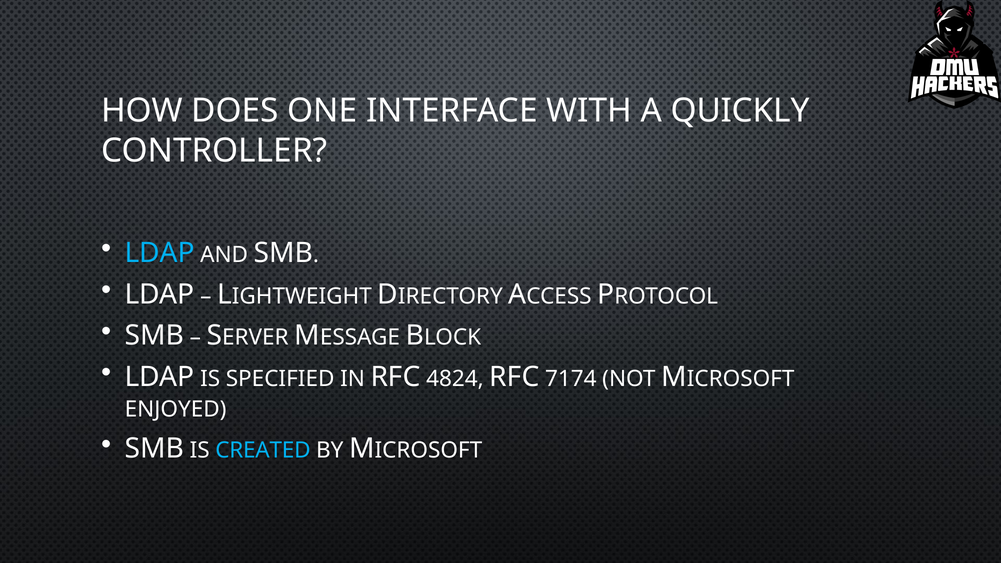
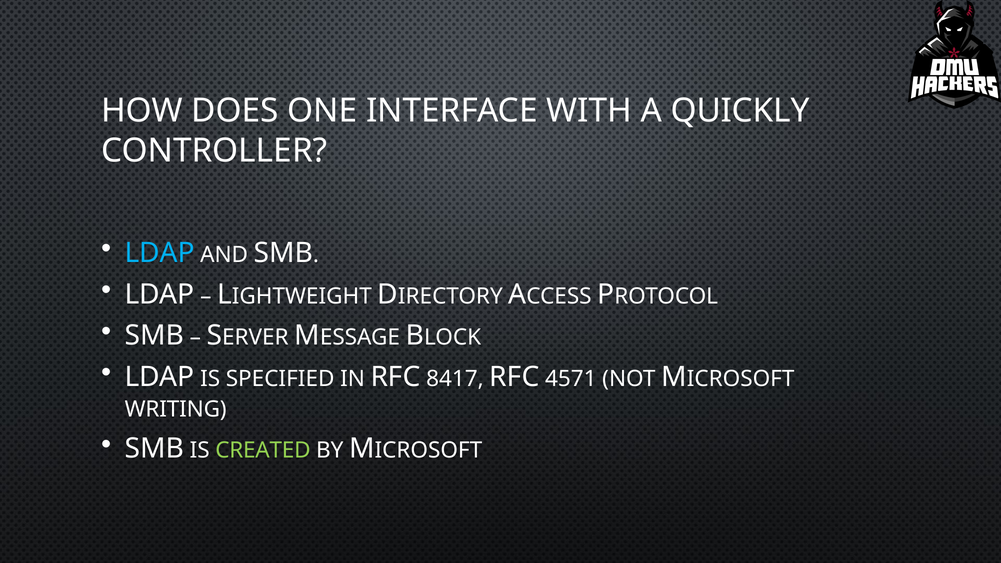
4824: 4824 -> 8417
7174: 7174 -> 4571
ENJOYED: ENJOYED -> WRITING
CREATED colour: light blue -> light green
